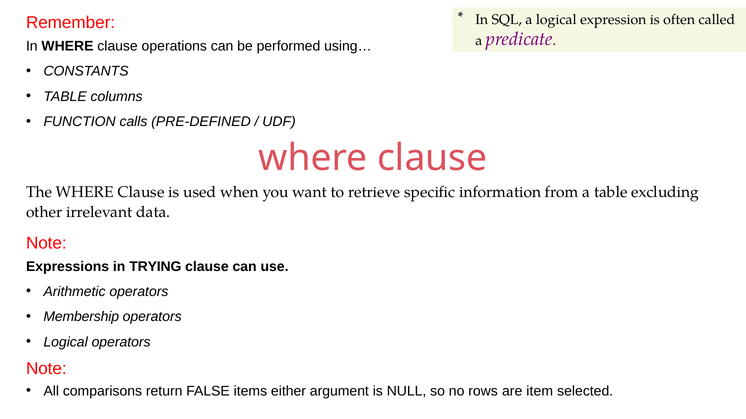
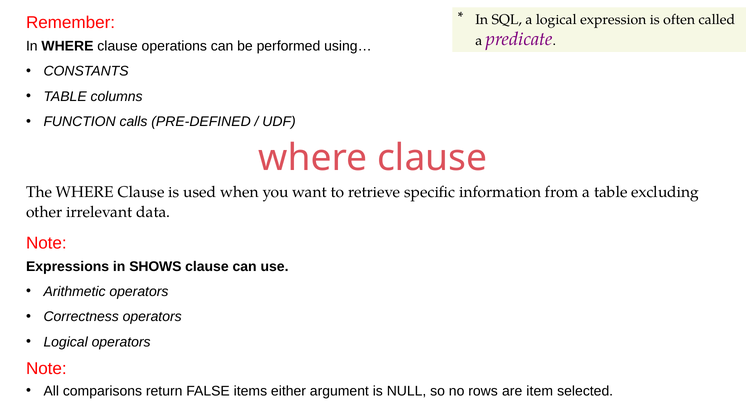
TRYING: TRYING -> SHOWS
Membership: Membership -> Correctness
